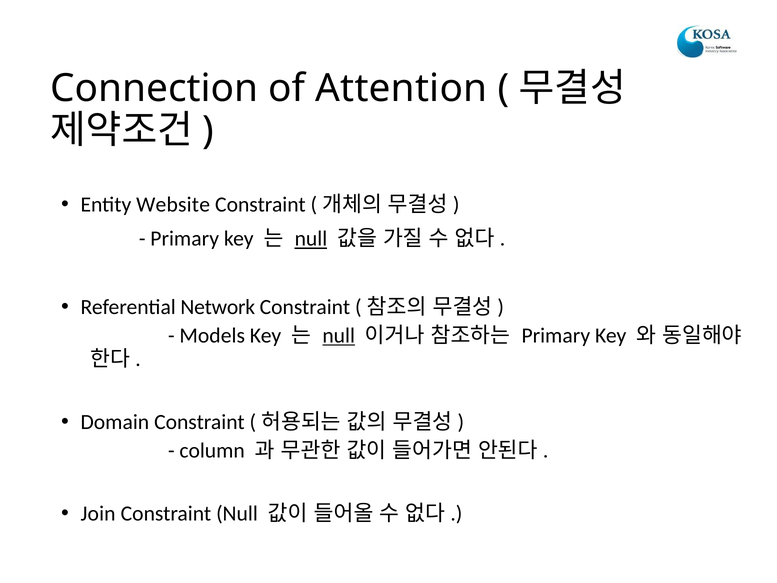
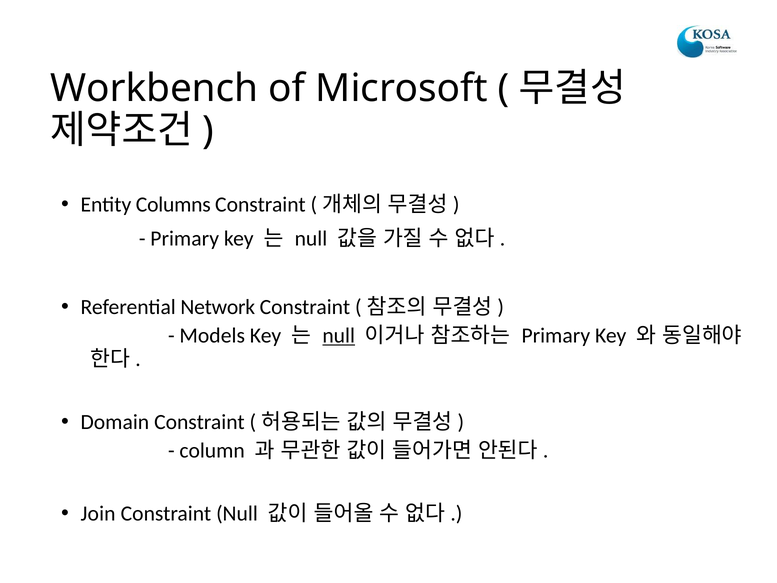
Connection: Connection -> Workbench
Attention: Attention -> Microsoft
Website: Website -> Columns
null at (311, 239) underline: present -> none
